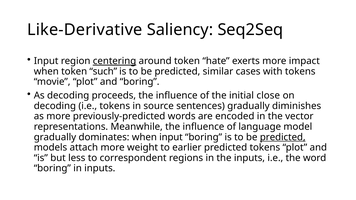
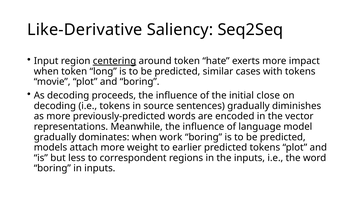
such: such -> long
when input: input -> work
predicted at (283, 137) underline: present -> none
